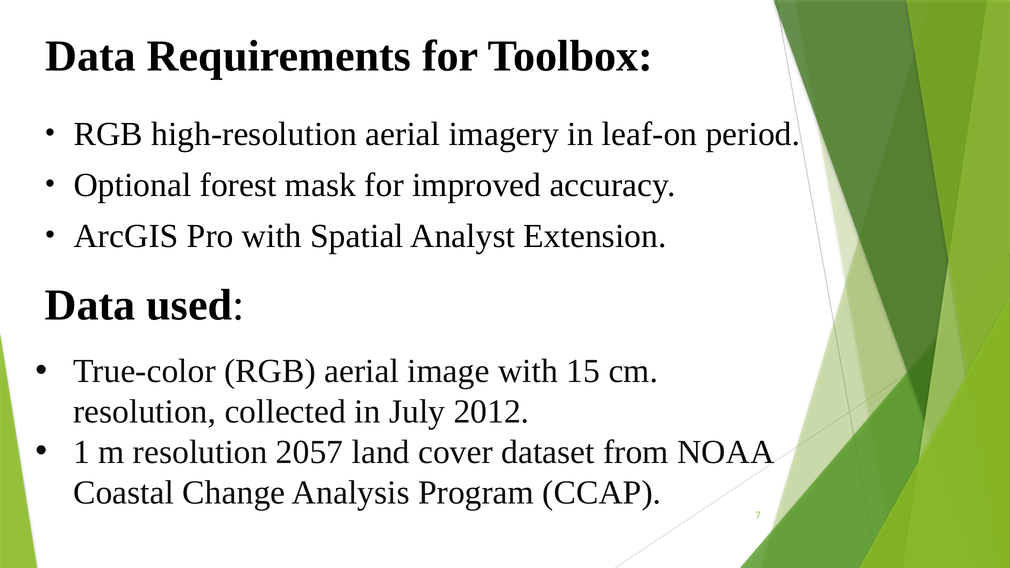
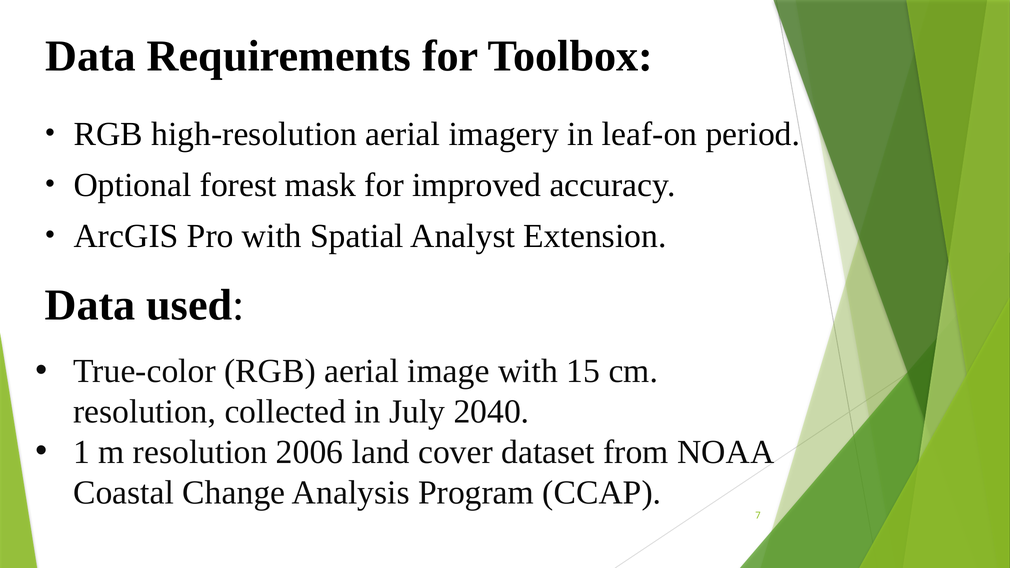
2012: 2012 -> 2040
2057: 2057 -> 2006
